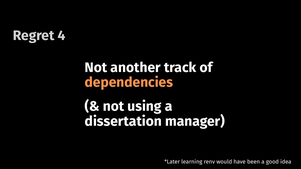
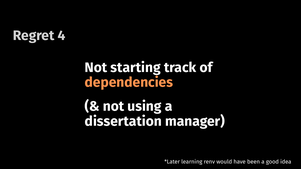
another: another -> starting
